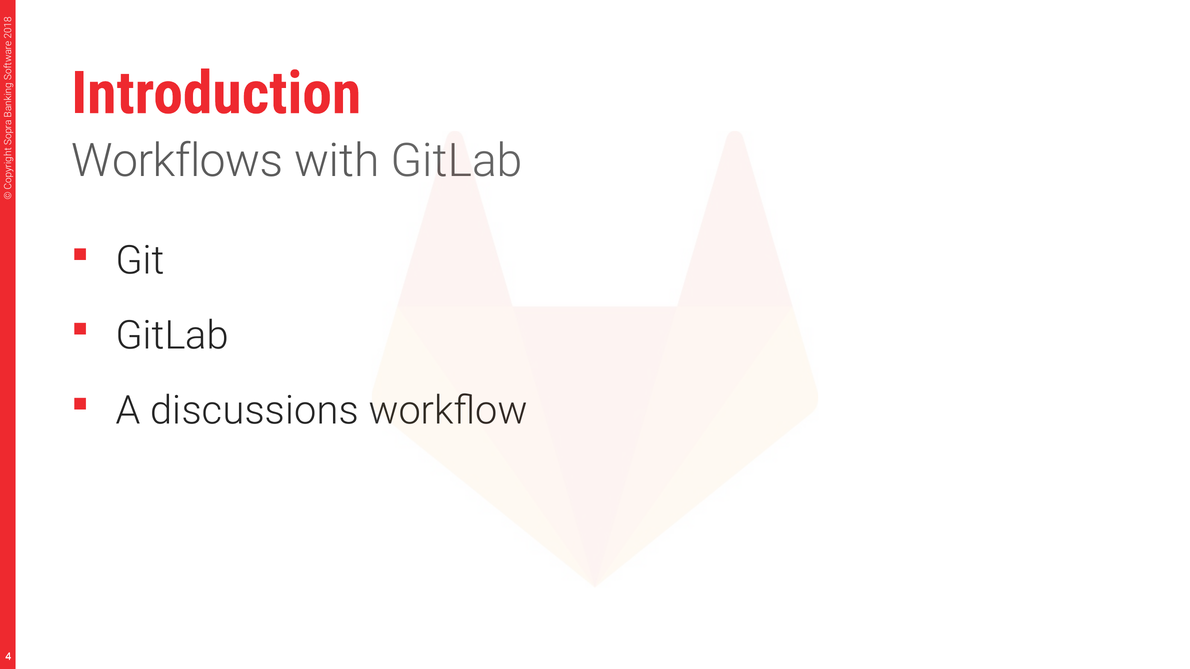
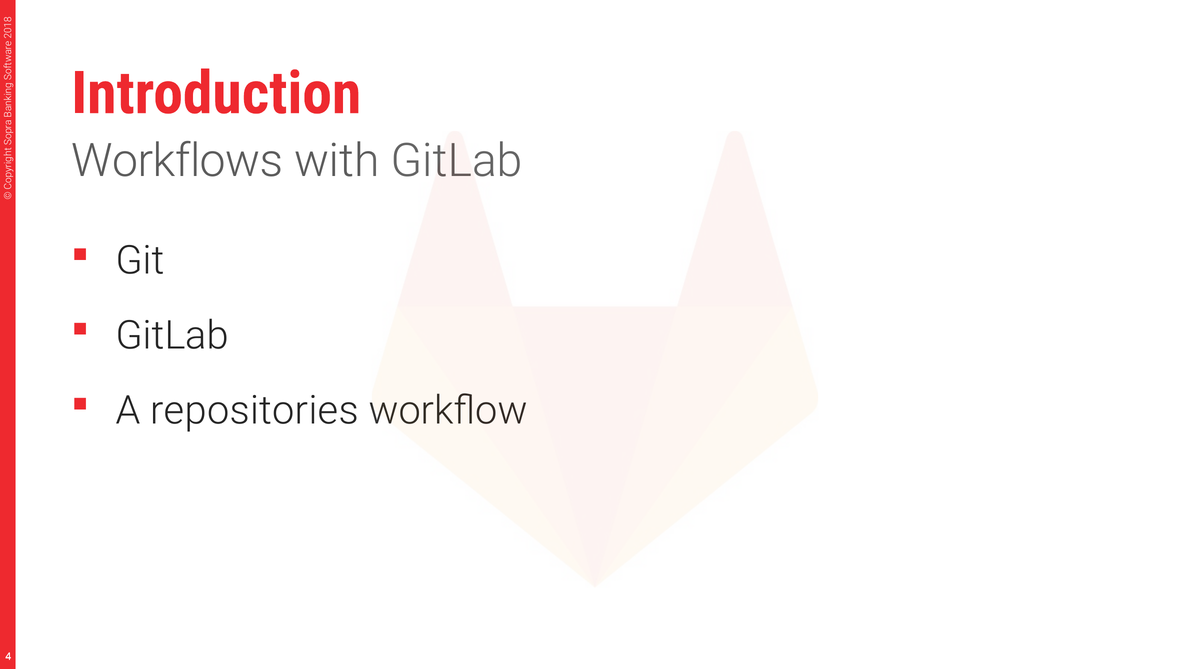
discussions: discussions -> repositories
